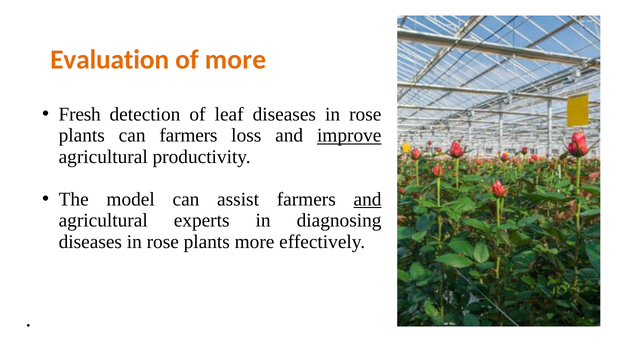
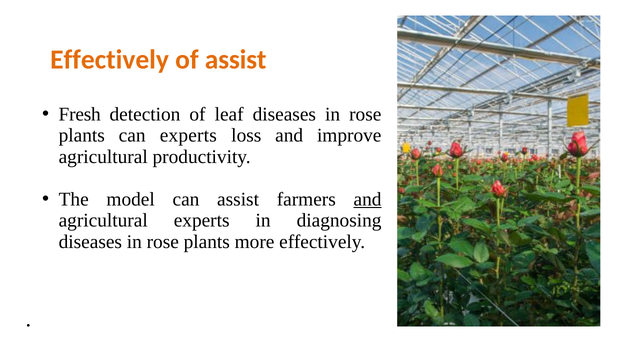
Evaluation at (110, 60): Evaluation -> Effectively
of more: more -> assist
can farmers: farmers -> experts
improve underline: present -> none
